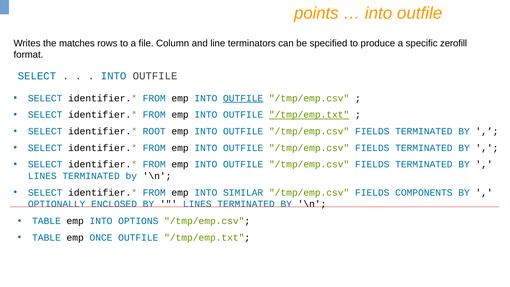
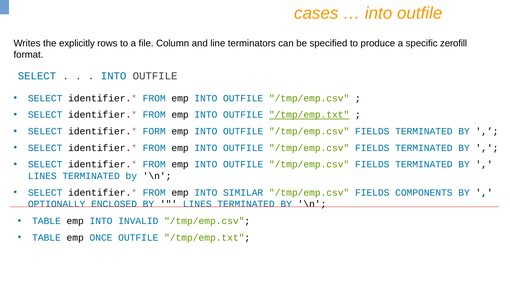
points: points -> cases
matches: matches -> explicitly
OUTFILE at (243, 98) underline: present -> none
ROOT: ROOT -> FORM
OPTIONS: OPTIONS -> INVALID
